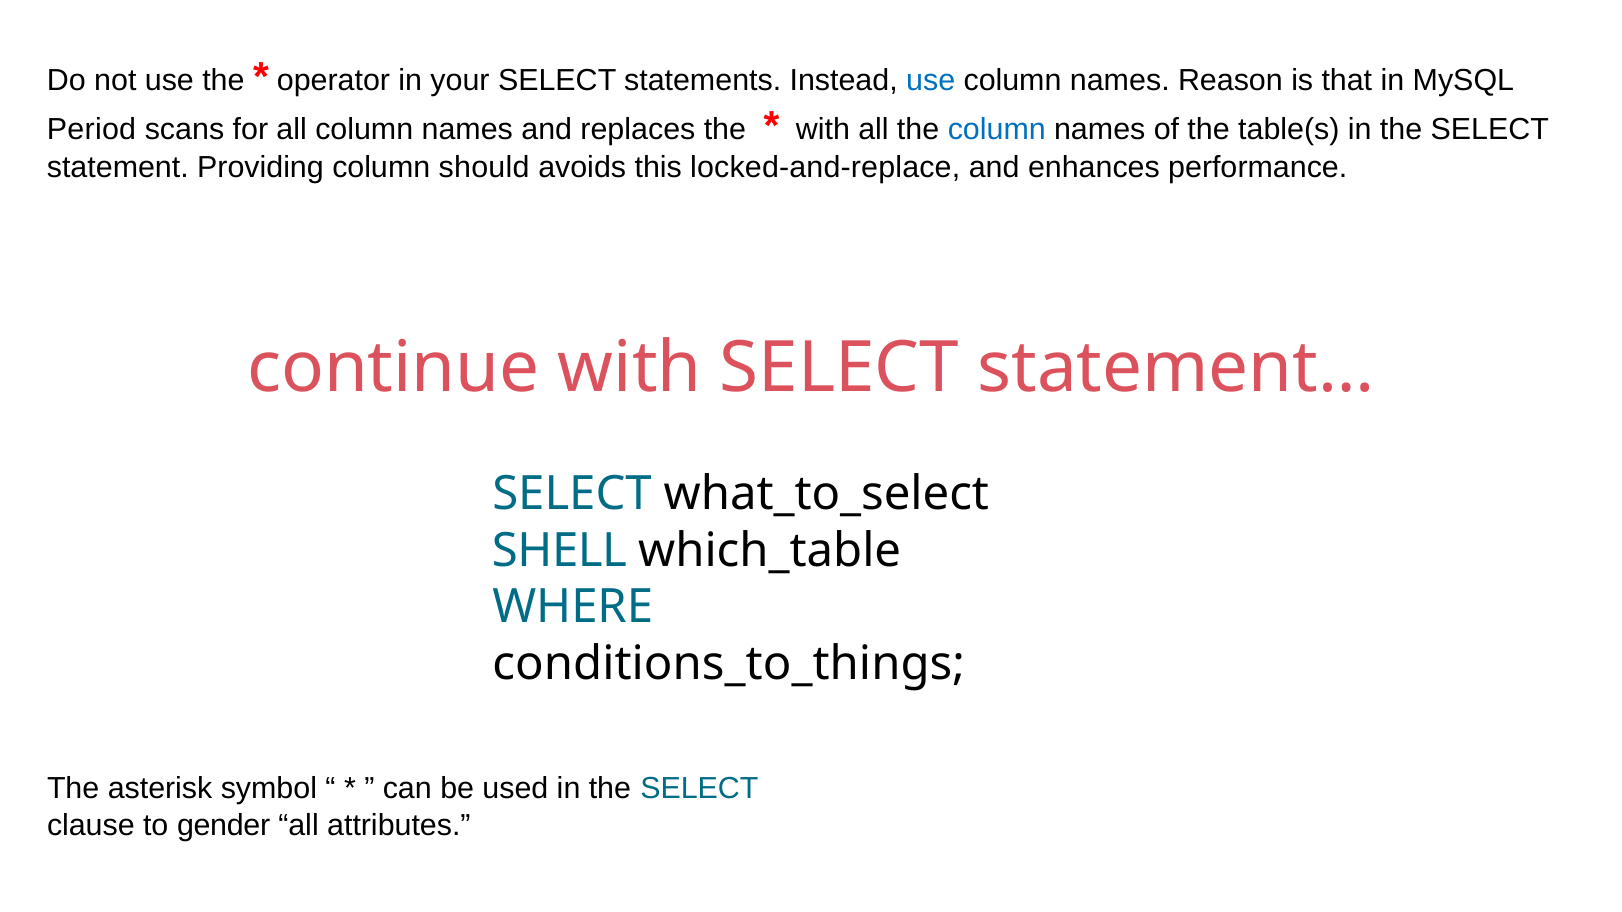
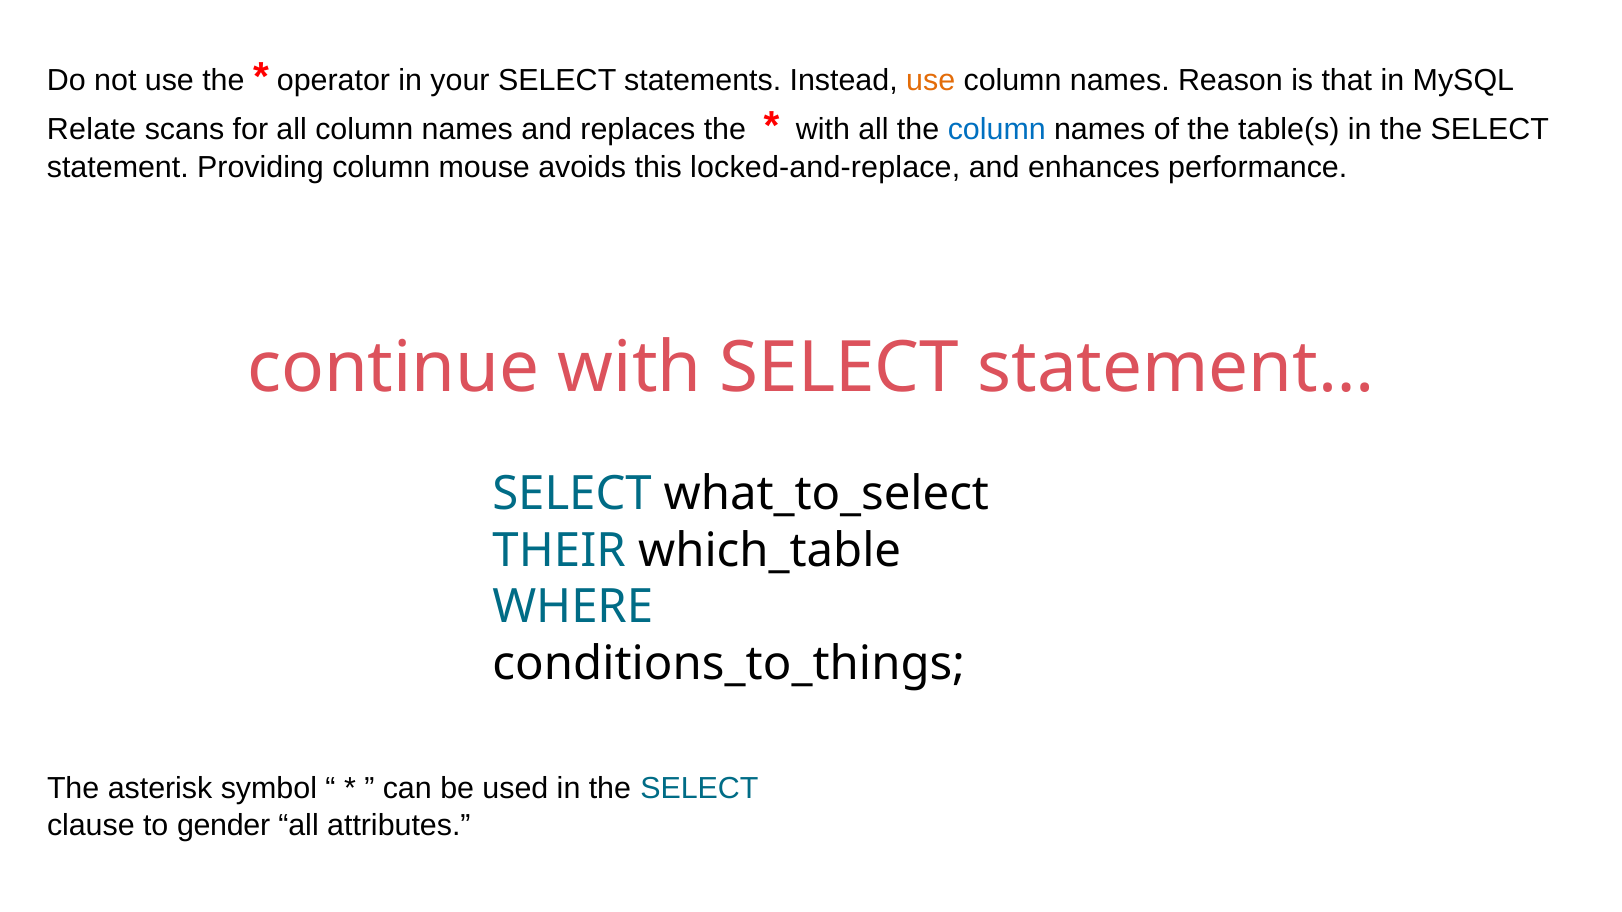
use at (931, 81) colour: blue -> orange
Period: Period -> Relate
should: should -> mouse
SHELL: SHELL -> THEIR
